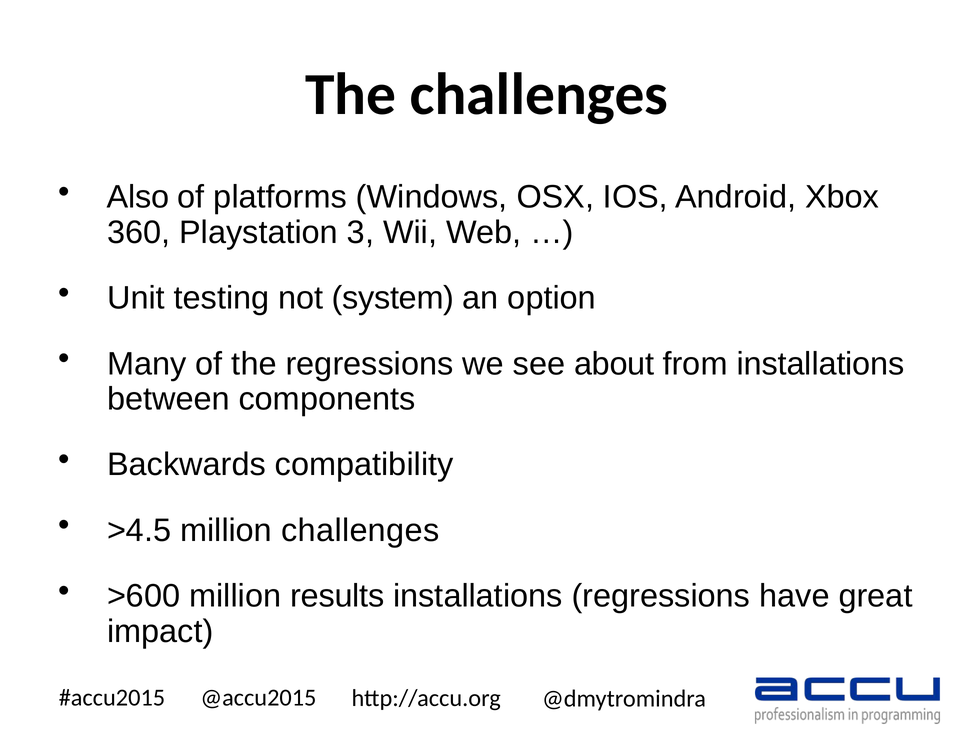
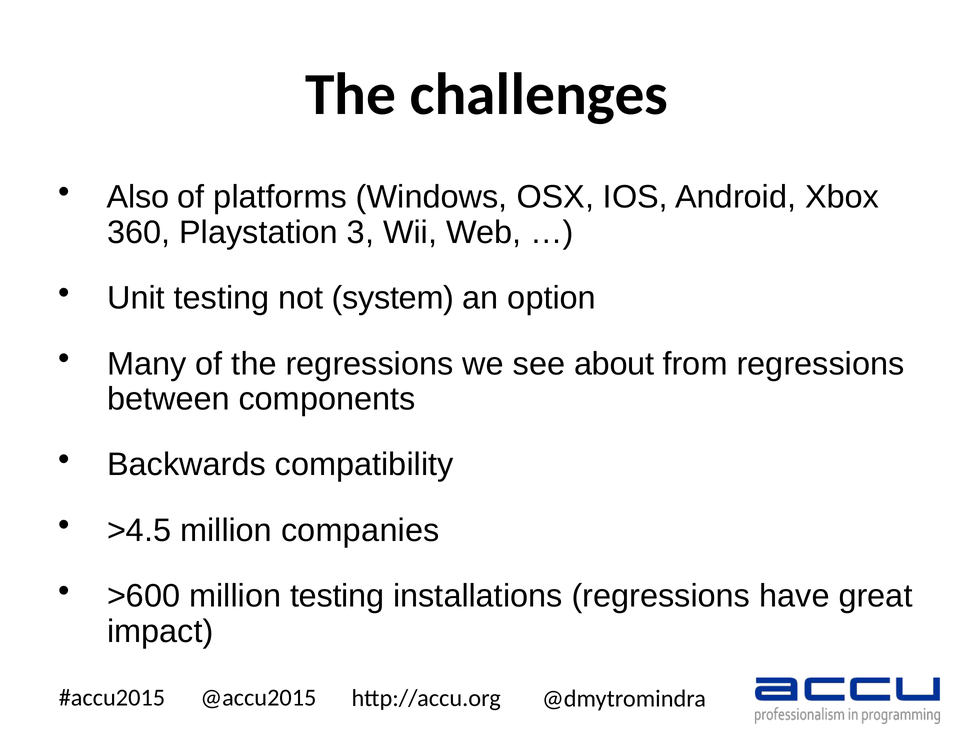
from installations: installations -> regressions
million challenges: challenges -> companies
million results: results -> testing
